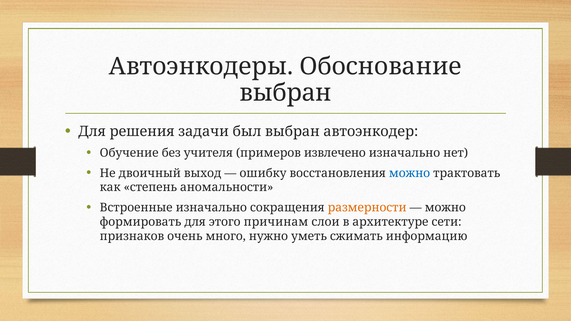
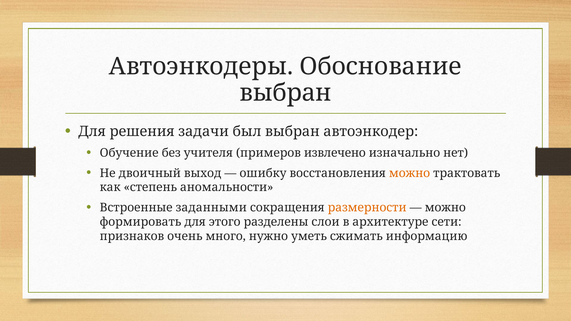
можно at (410, 173) colour: blue -> orange
Встроенные изначально: изначально -> заданными
причинам: причинам -> разделены
